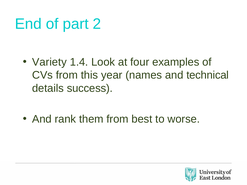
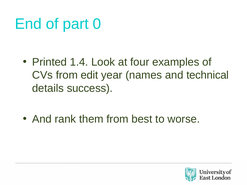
2: 2 -> 0
Variety: Variety -> Printed
this: this -> edit
